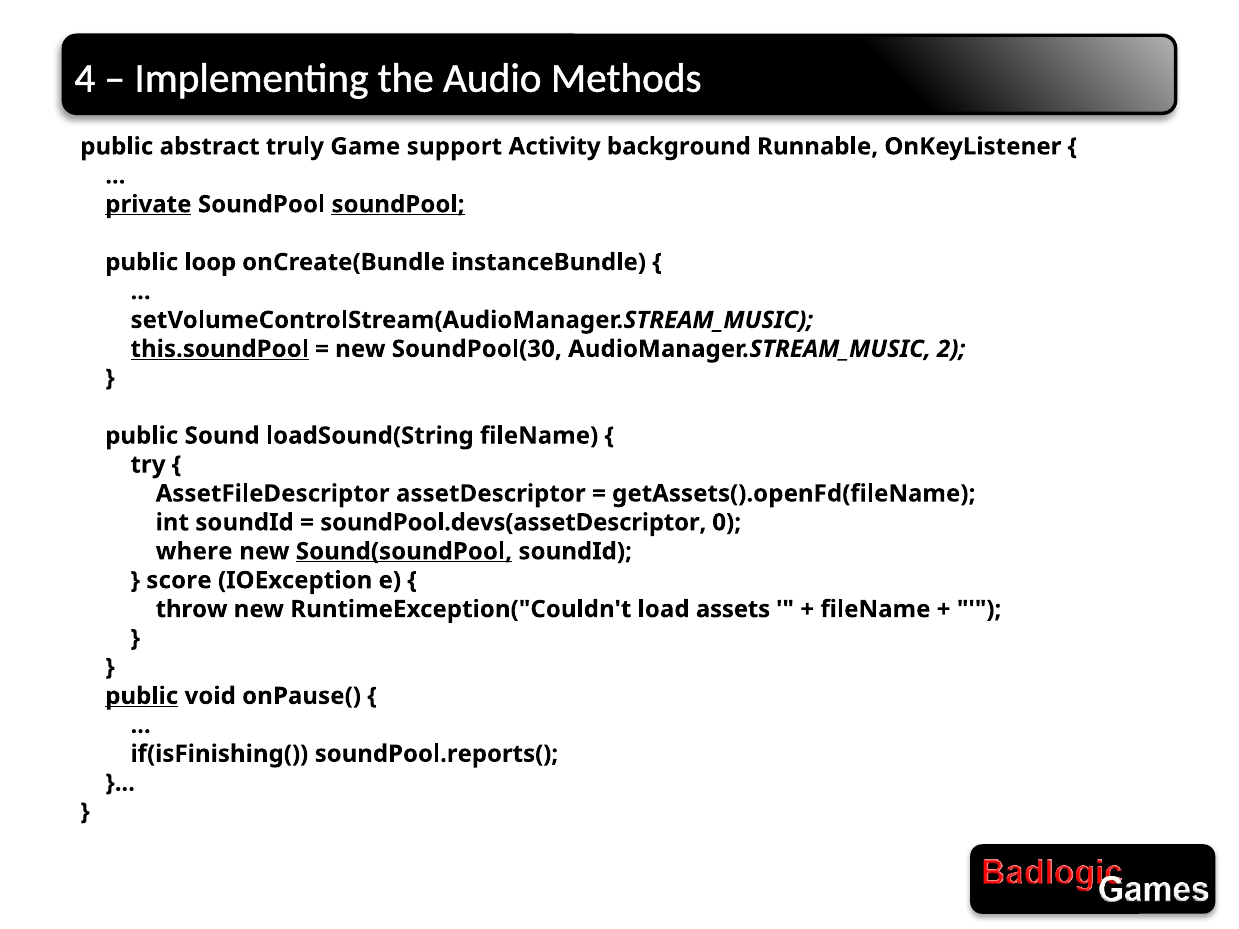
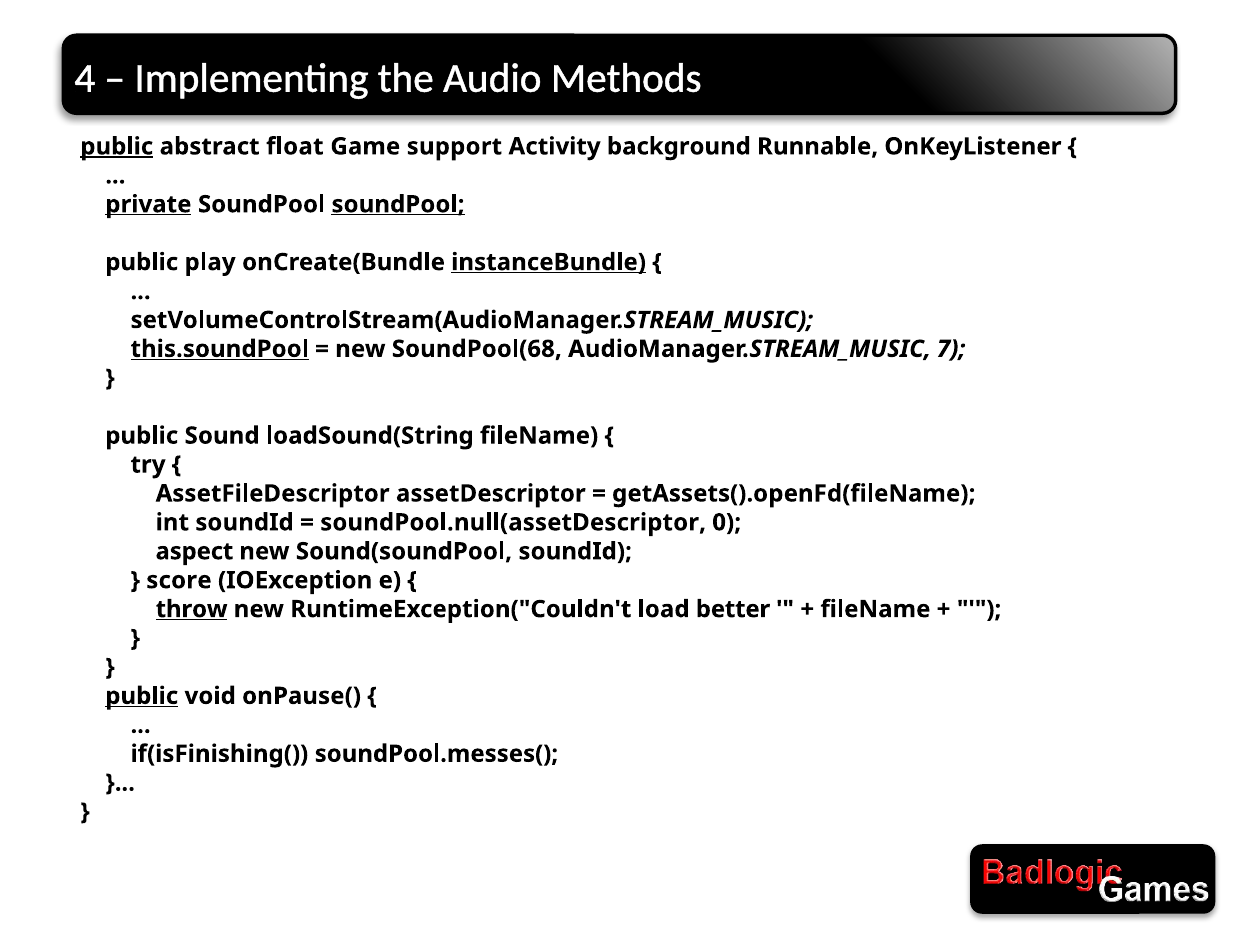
public at (117, 147) underline: none -> present
truly: truly -> float
loop: loop -> play
instanceBundle underline: none -> present
SoundPool(30: SoundPool(30 -> SoundPool(68
2: 2 -> 7
soundPool.devs(assetDescriptor: soundPool.devs(assetDescriptor -> soundPool.null(assetDescriptor
where: where -> aspect
Sound(soundPool underline: present -> none
throw underline: none -> present
assets: assets -> better
soundPool.reports(: soundPool.reports( -> soundPool.messes(
